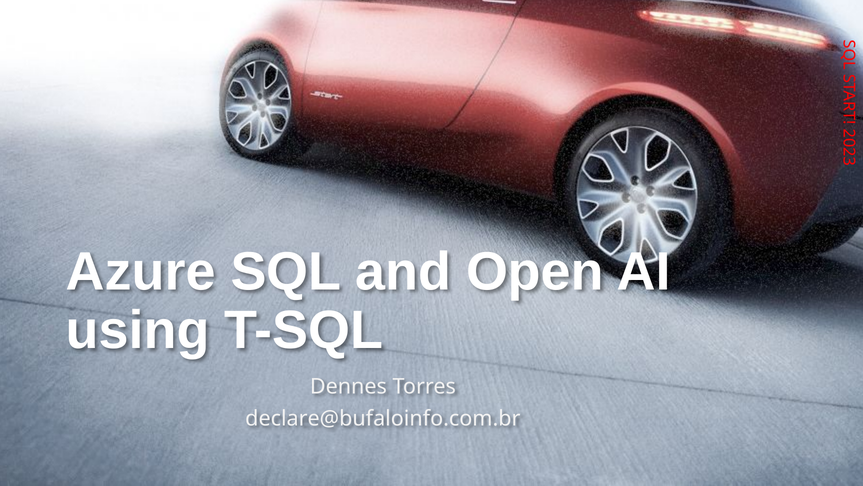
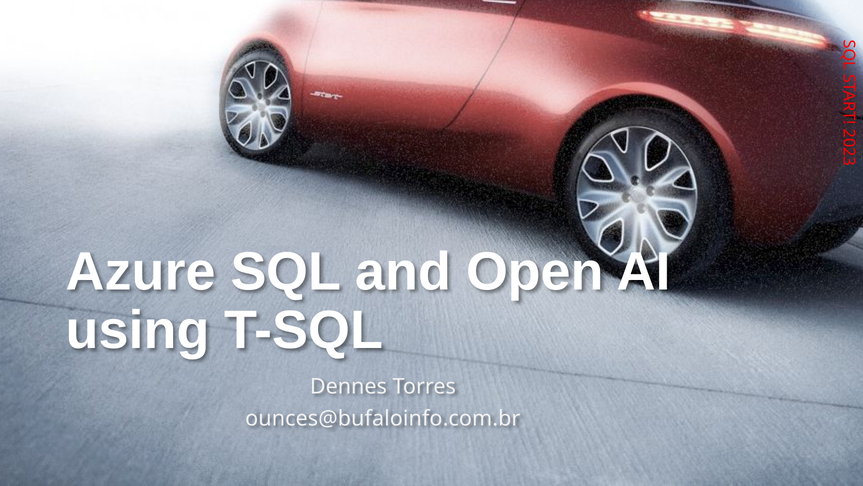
declare@bufaloinfo.com.br: declare@bufaloinfo.com.br -> ounces@bufaloinfo.com.br
